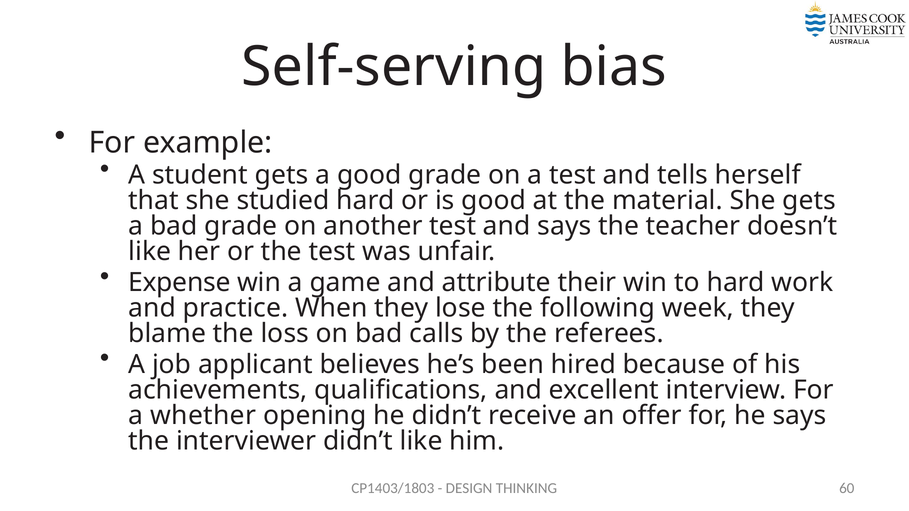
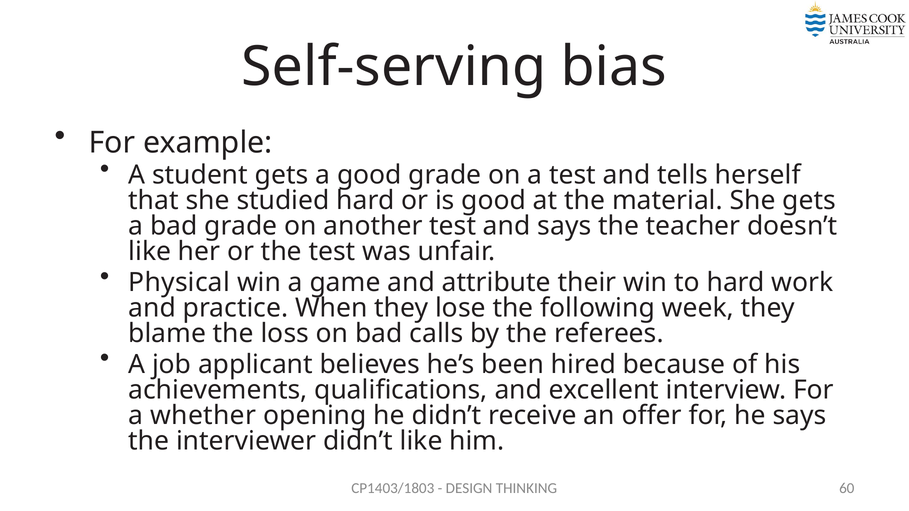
Expense: Expense -> Physical
